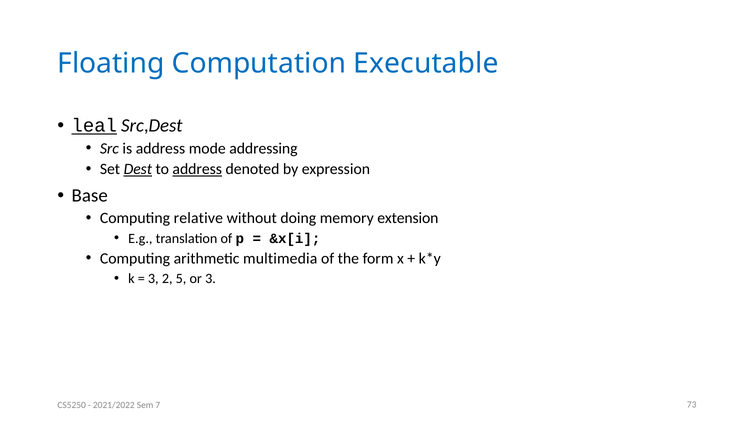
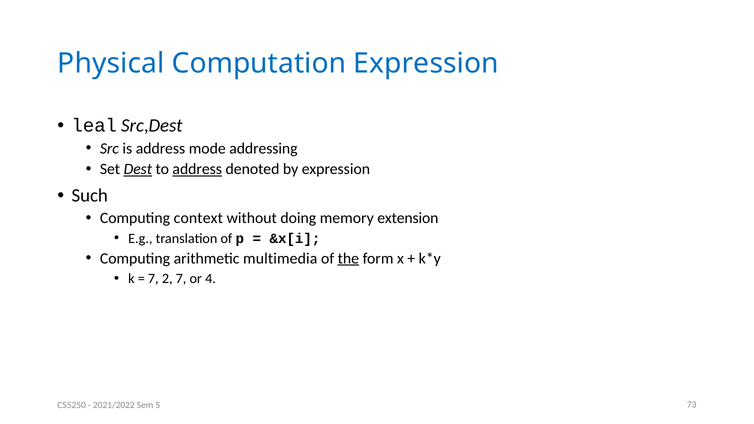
Floating: Floating -> Physical
Computation Executable: Executable -> Expression
leal underline: present -> none
Base: Base -> Such
relative: relative -> context
the underline: none -> present
3 at (153, 278): 3 -> 7
2 5: 5 -> 7
or 3: 3 -> 4
7: 7 -> 5
